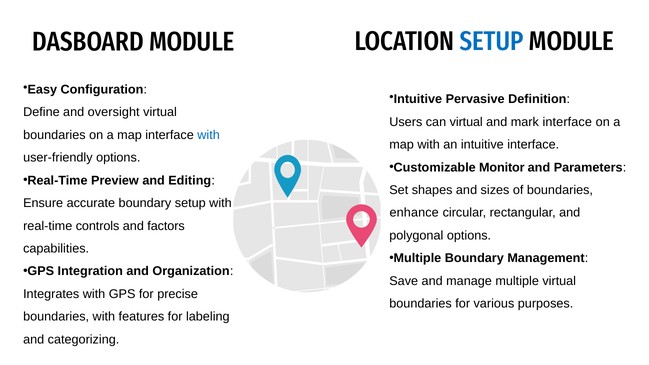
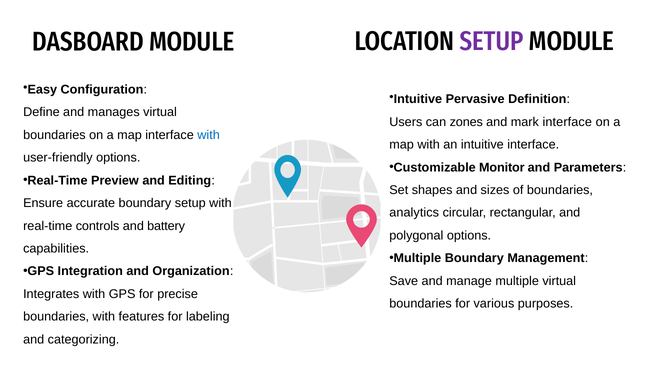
SETUP at (492, 42) colour: blue -> purple
oversight: oversight -> manages
can virtual: virtual -> zones
enhance: enhance -> analytics
factors: factors -> battery
